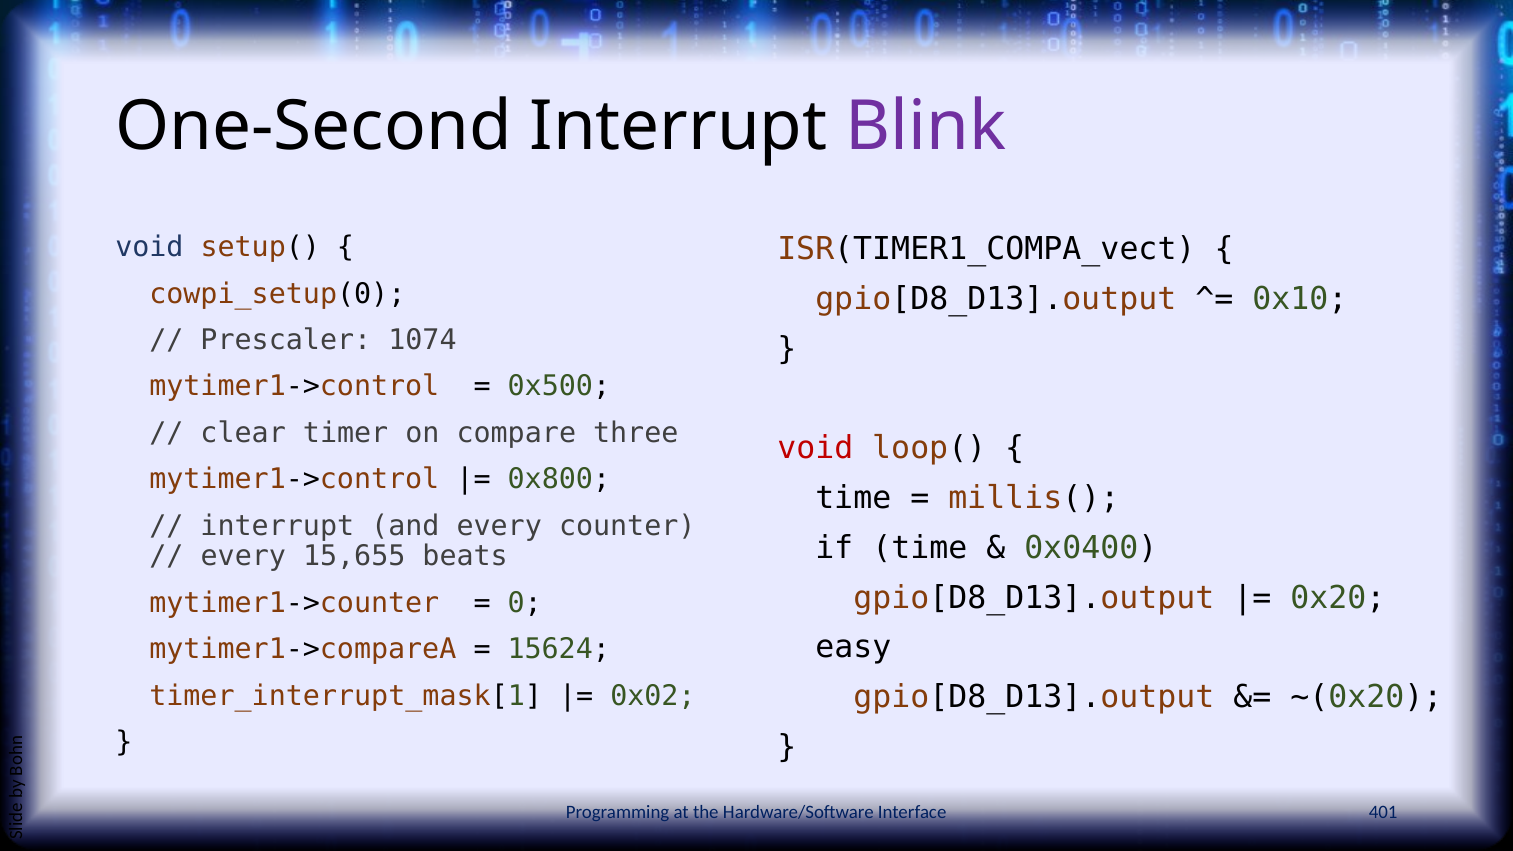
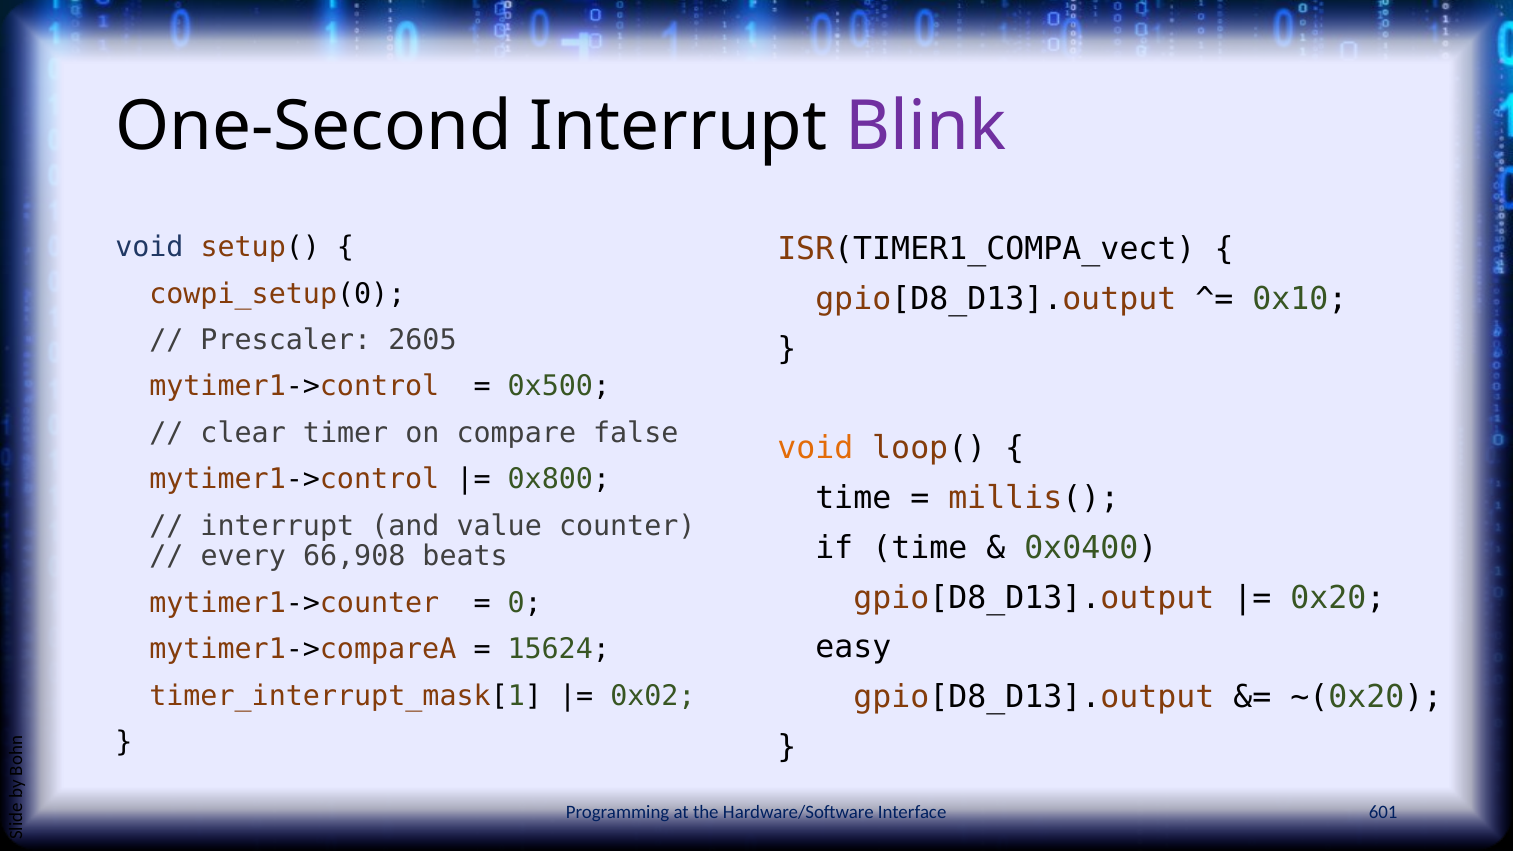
1074: 1074 -> 2605
three: three -> false
void at (815, 448) colour: red -> orange
and every: every -> value
15,655: 15,655 -> 66,908
401: 401 -> 601
